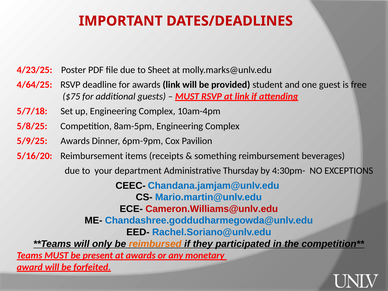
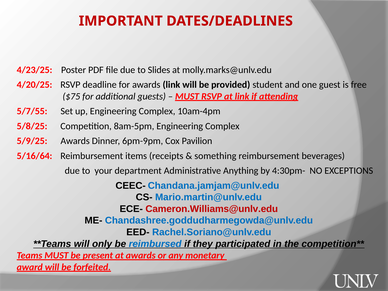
Sheet: Sheet -> Slides
4/64/25: 4/64/25 -> 4/20/25
5/7/18: 5/7/18 -> 5/7/55
5/16/20: 5/16/20 -> 5/16/64
Thursday: Thursday -> Anything
reimbursed colour: orange -> blue
